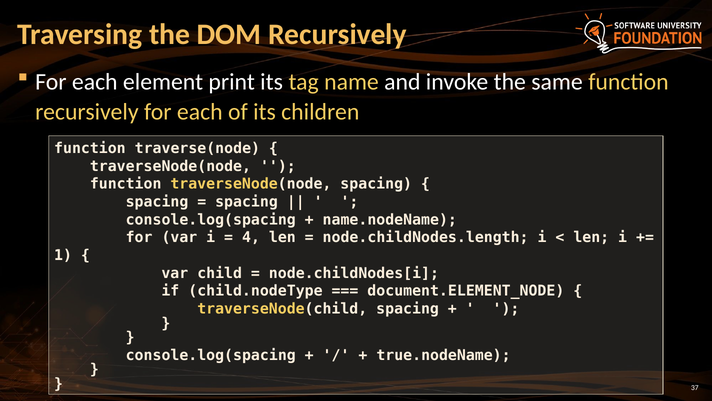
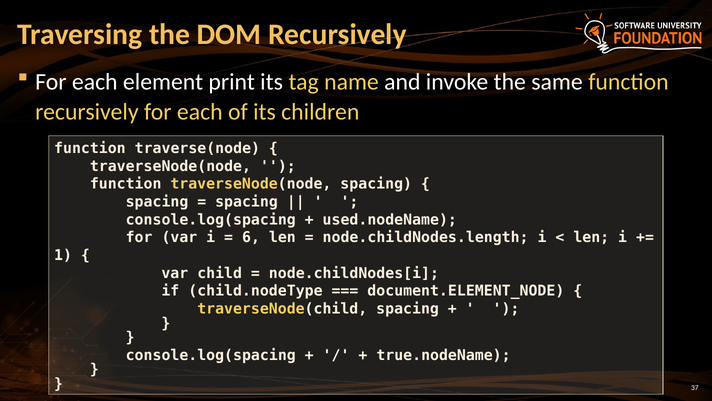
name.nodeName: name.nodeName -> used.nodeName
4: 4 -> 6
